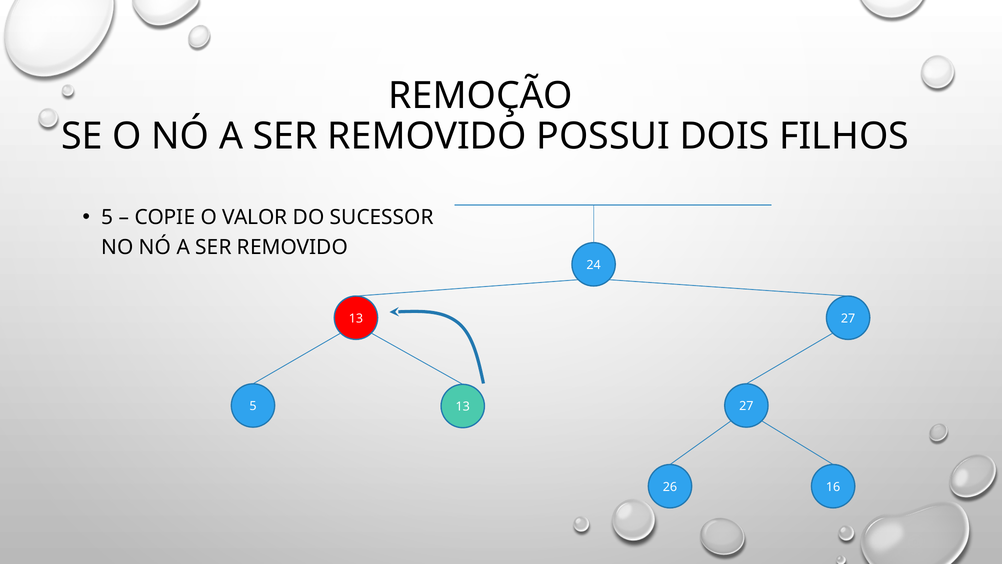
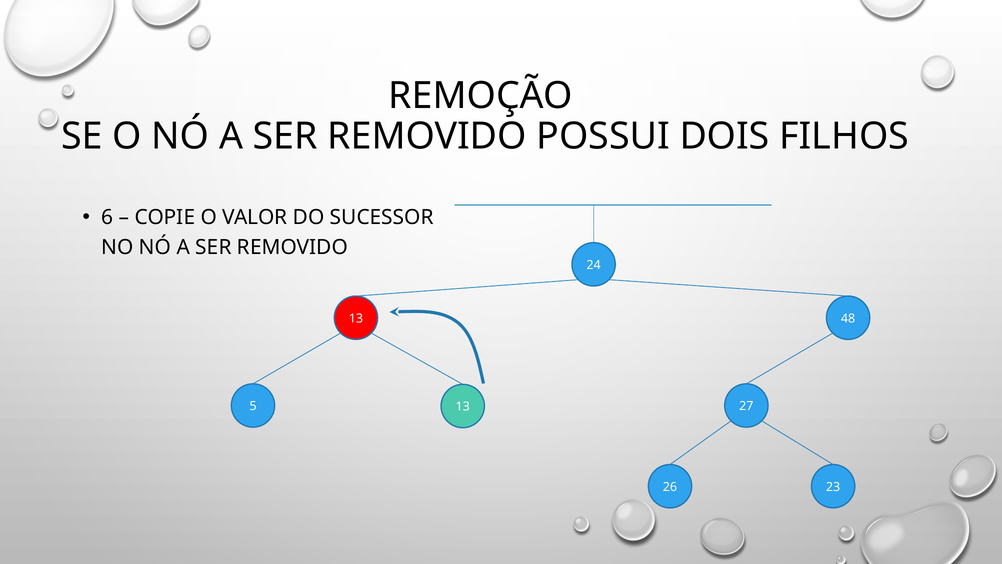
5 at (107, 217): 5 -> 6
13 27: 27 -> 48
16: 16 -> 23
